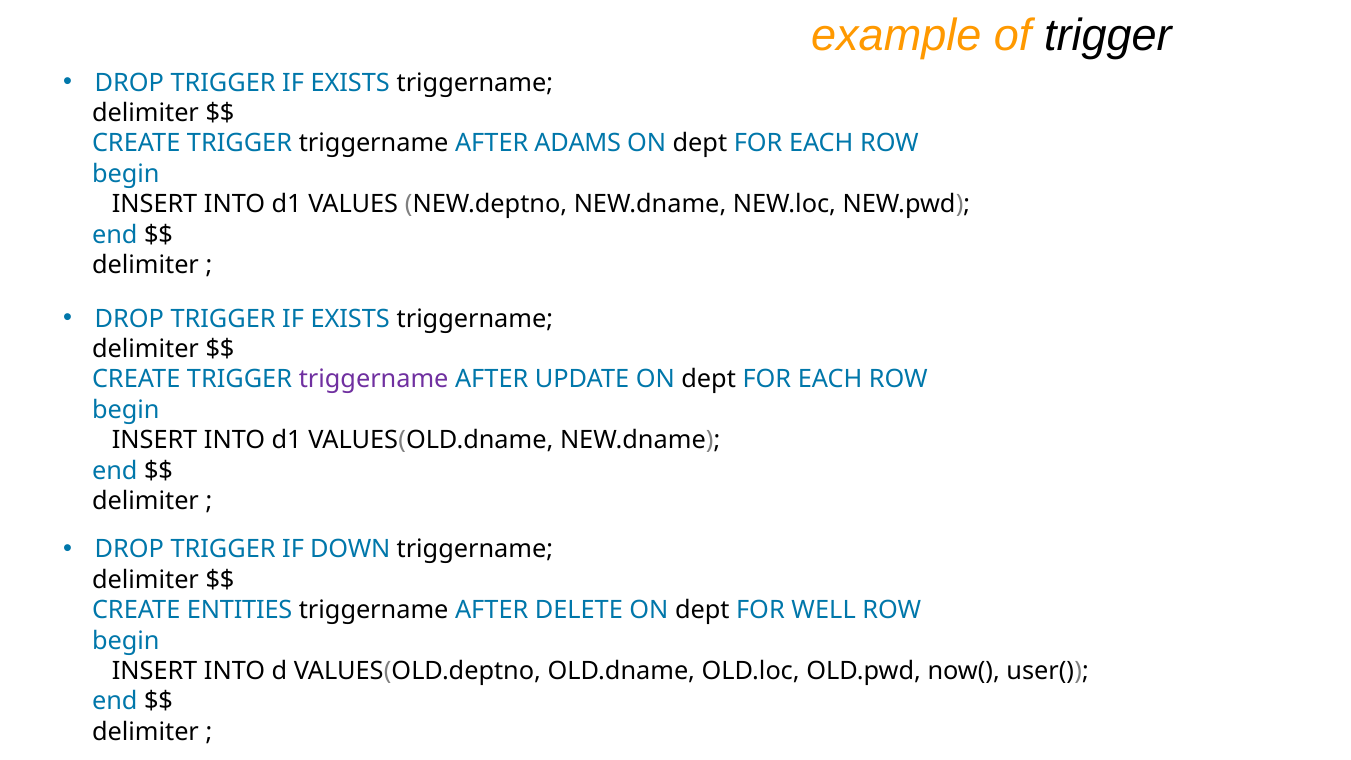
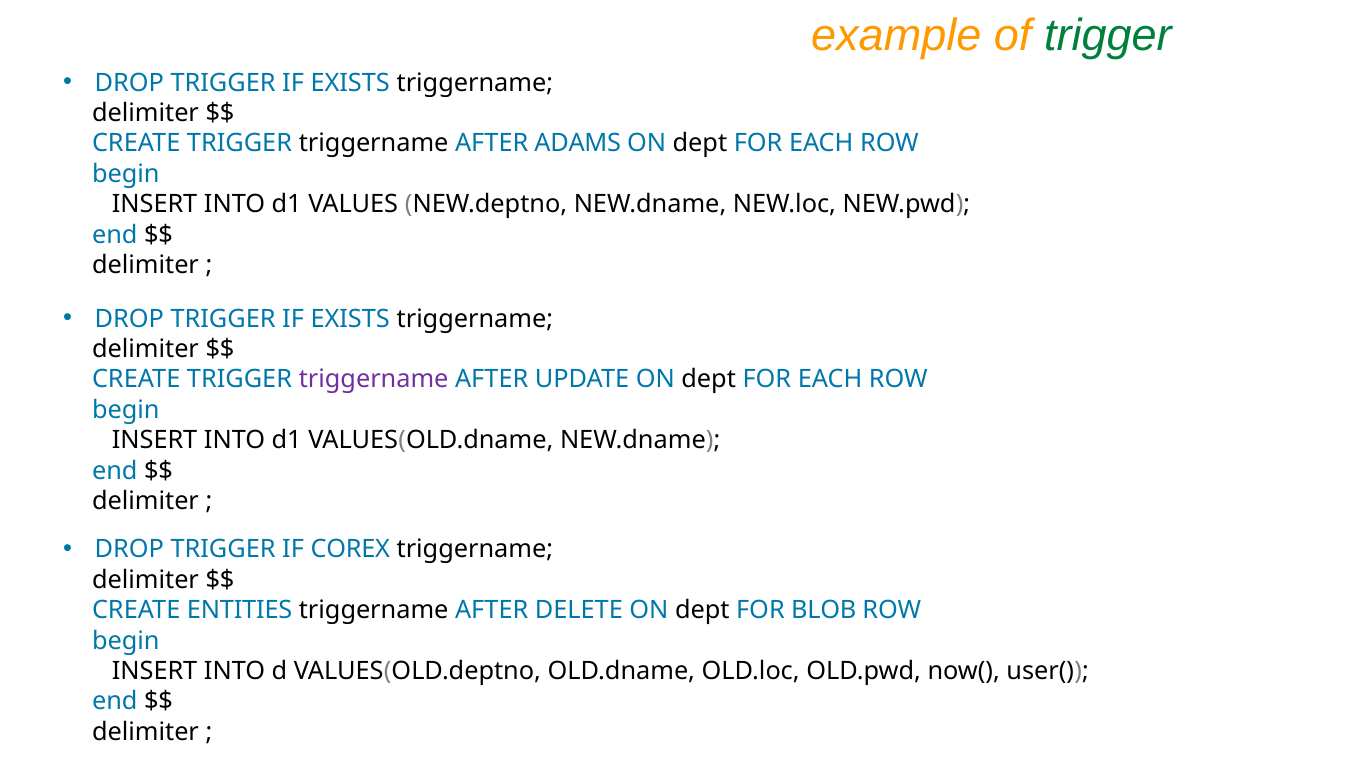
trigger at (1108, 35) colour: black -> green
DOWN: DOWN -> COREX
WELL: WELL -> BLOB
